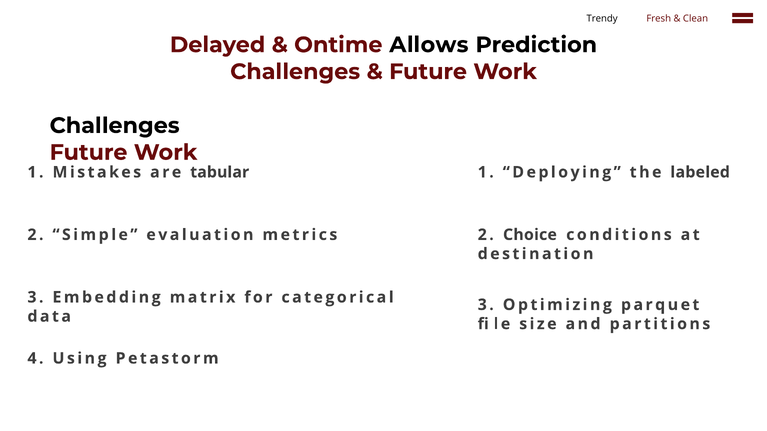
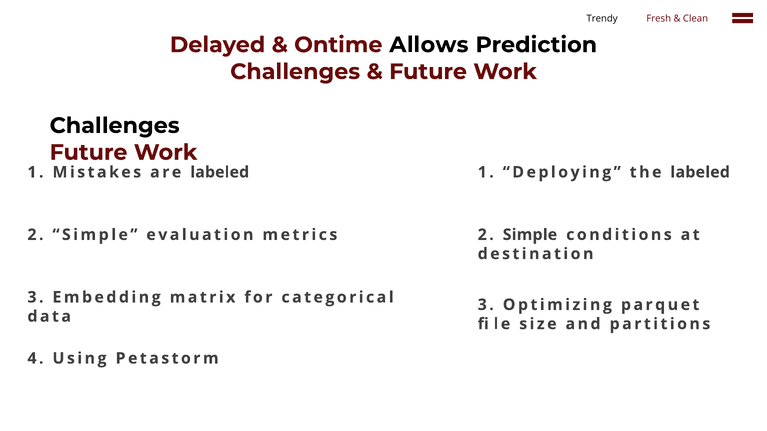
are tabular: tabular -> labeled
Choice at (530, 235): Choice -> Simple
